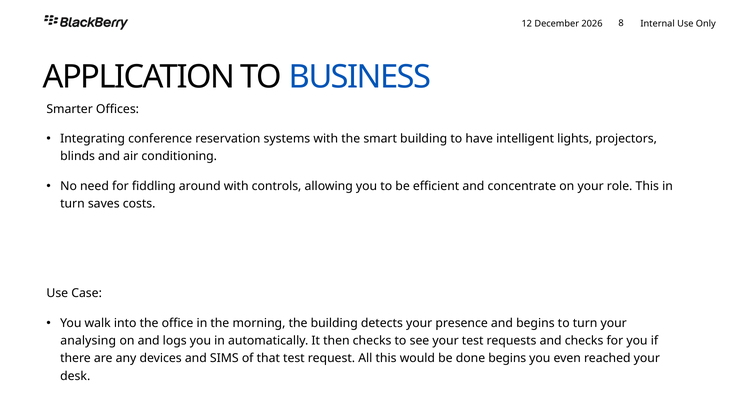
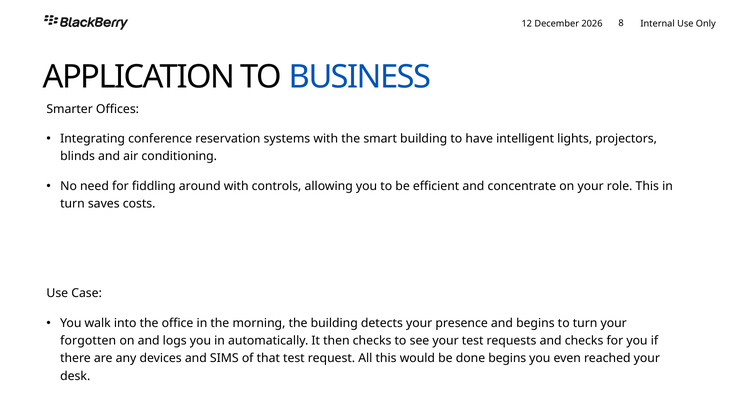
analysing: analysing -> forgotten
